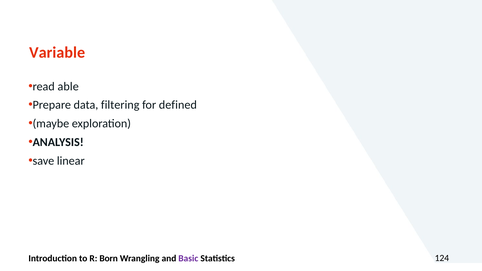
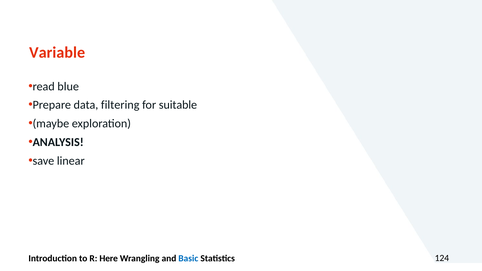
able: able -> blue
defined: defined -> suitable
Born: Born -> Here
Basic colour: purple -> blue
